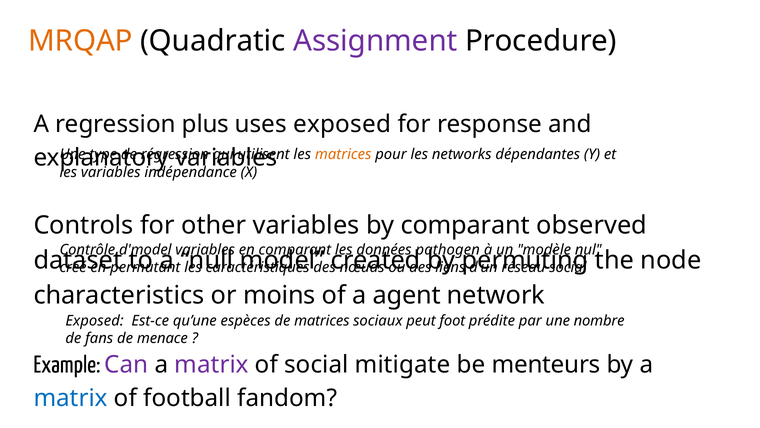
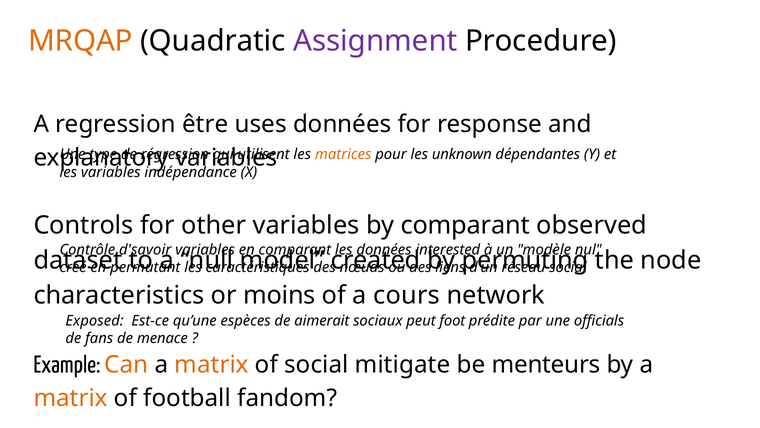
plus: plus -> être
uses exposed: exposed -> données
networks: networks -> unknown
d'model: d'model -> d'savoir
pathogen: pathogen -> interested
agent: agent -> cours
de matrices: matrices -> aimerait
nombre: nombre -> officials
Can colour: purple -> orange
matrix at (212, 364) colour: purple -> orange
matrix at (71, 398) colour: blue -> orange
